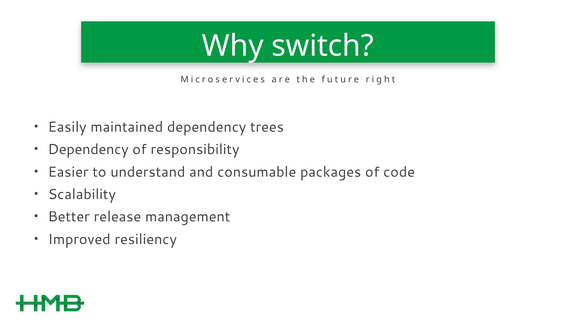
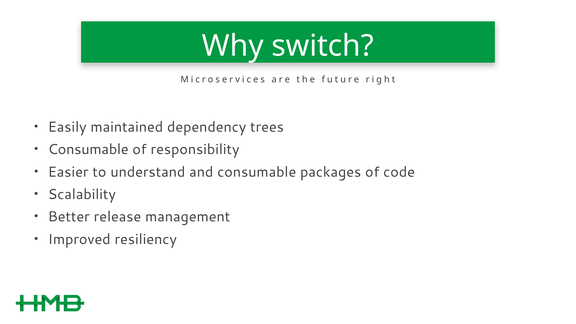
Dependency at (88, 149): Dependency -> Consumable
